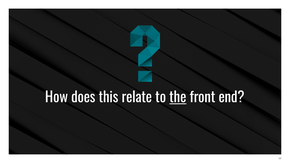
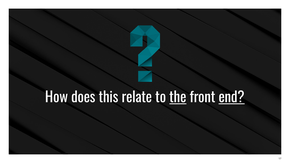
end underline: none -> present
